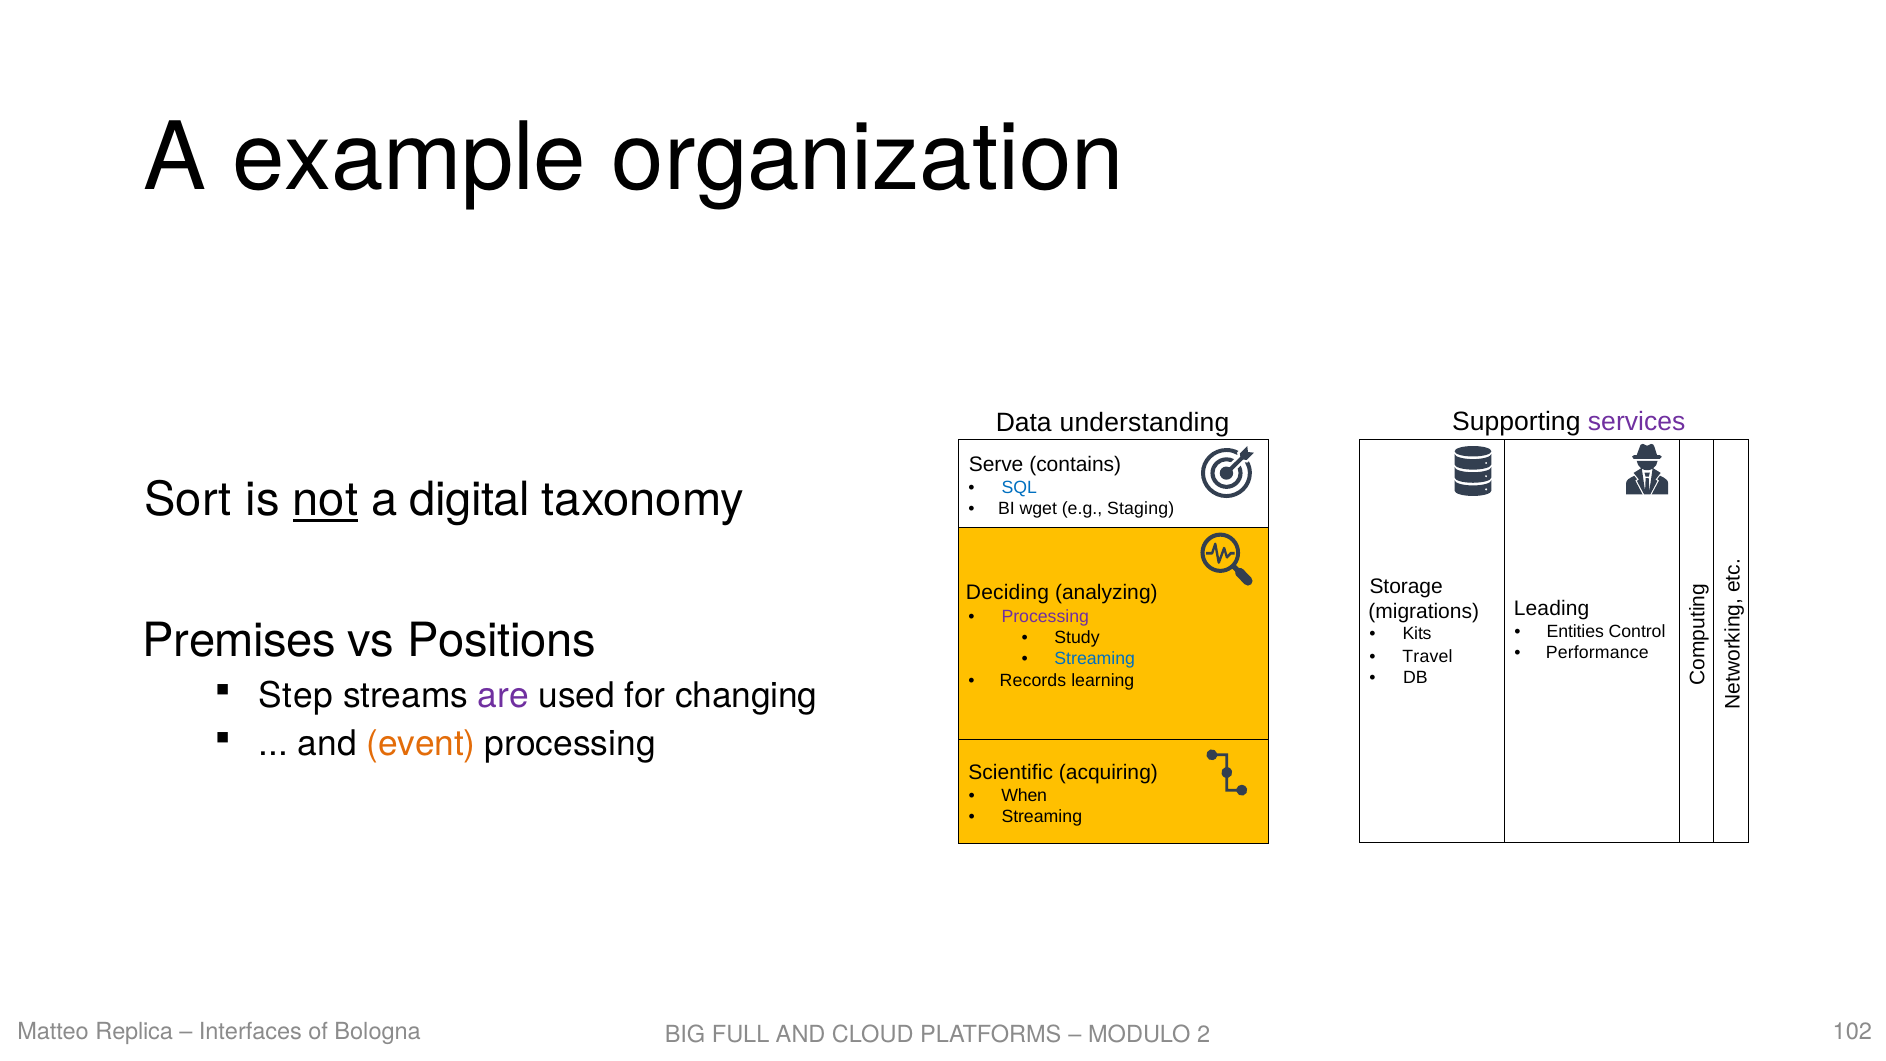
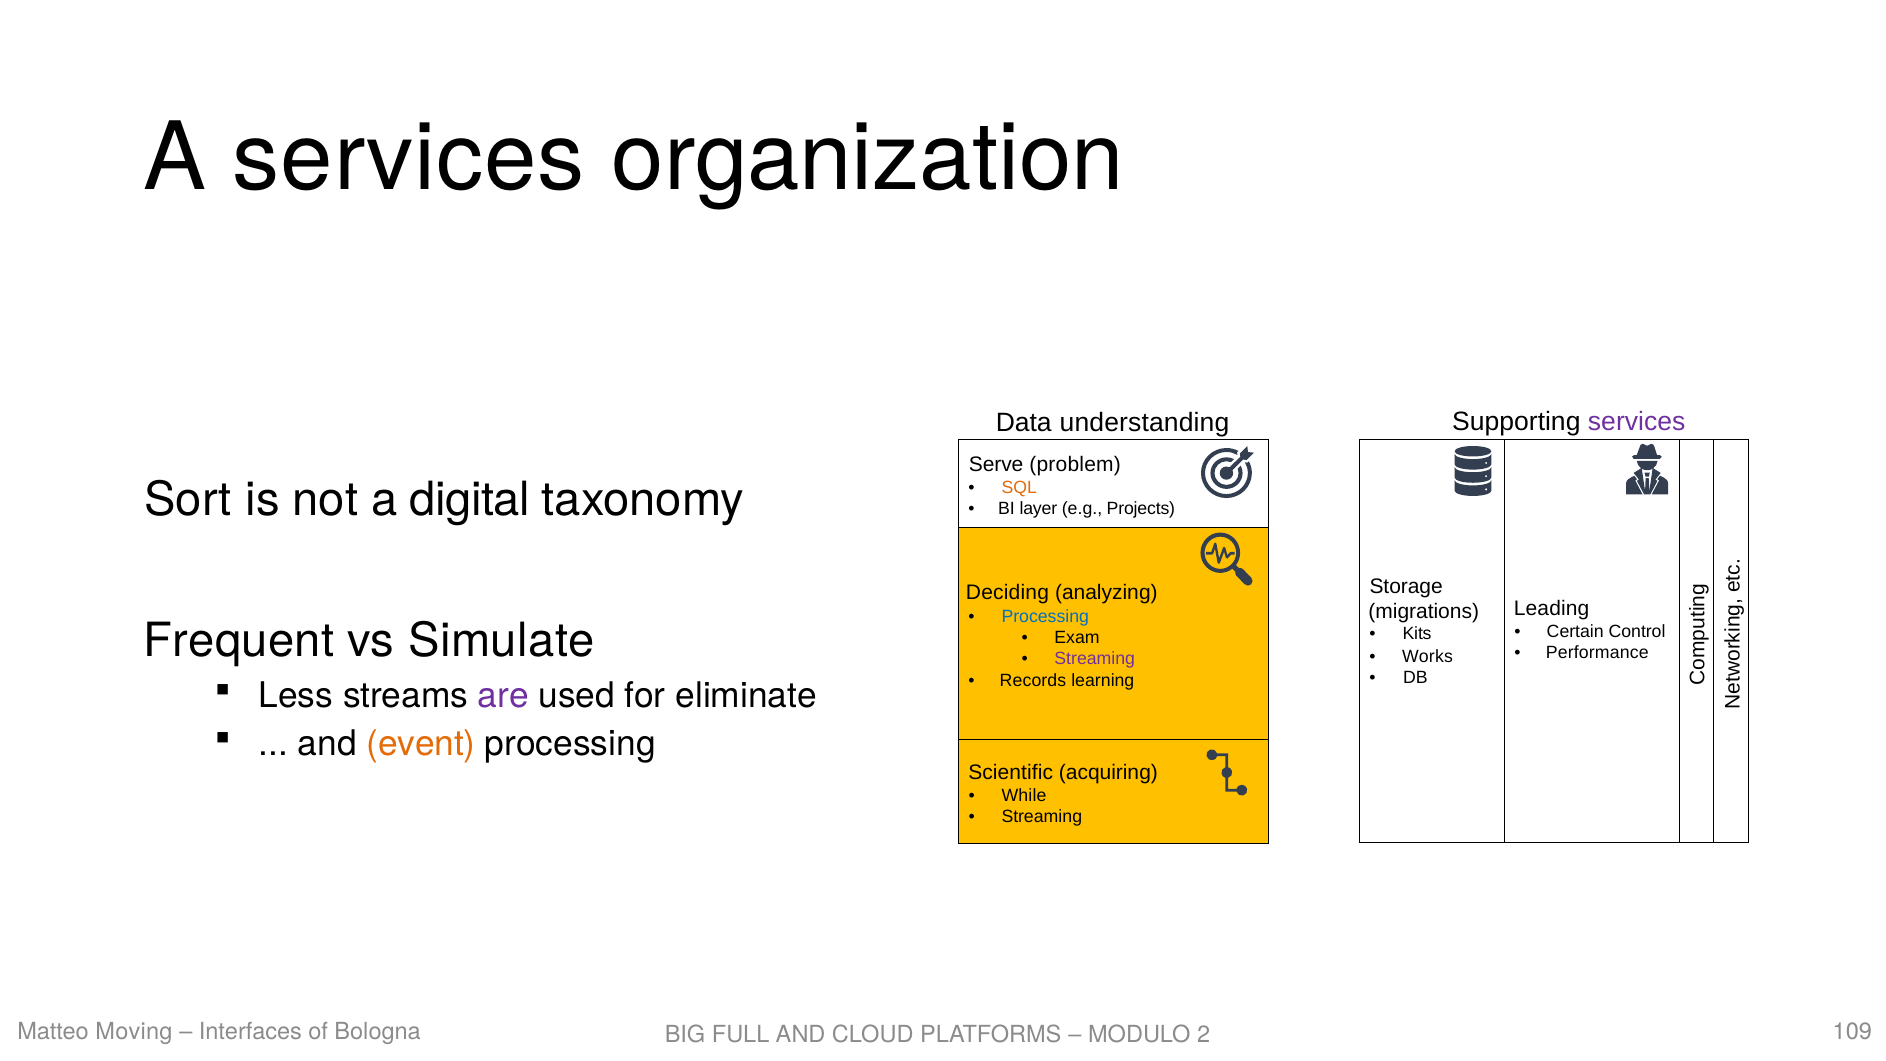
A example: example -> services
contains: contains -> problem
SQL colour: blue -> orange
not underline: present -> none
wget: wget -> layer
Staging: Staging -> Projects
Processing at (1045, 616) colour: purple -> blue
Premises: Premises -> Frequent
Positions: Positions -> Simulate
Entities: Entities -> Certain
Study: Study -> Exam
Travel: Travel -> Works
Streaming at (1095, 658) colour: blue -> purple
Step: Step -> Less
changing: changing -> eliminate
When: When -> While
Replica: Replica -> Moving
102: 102 -> 109
